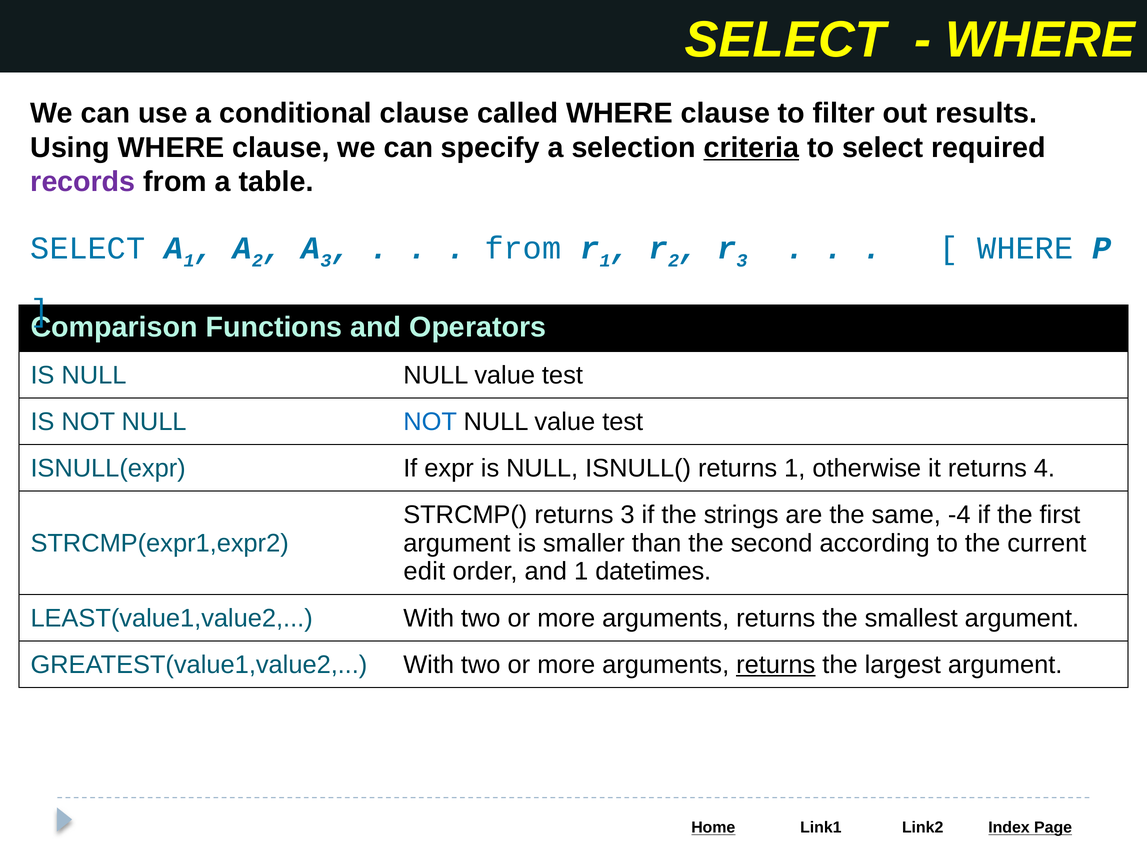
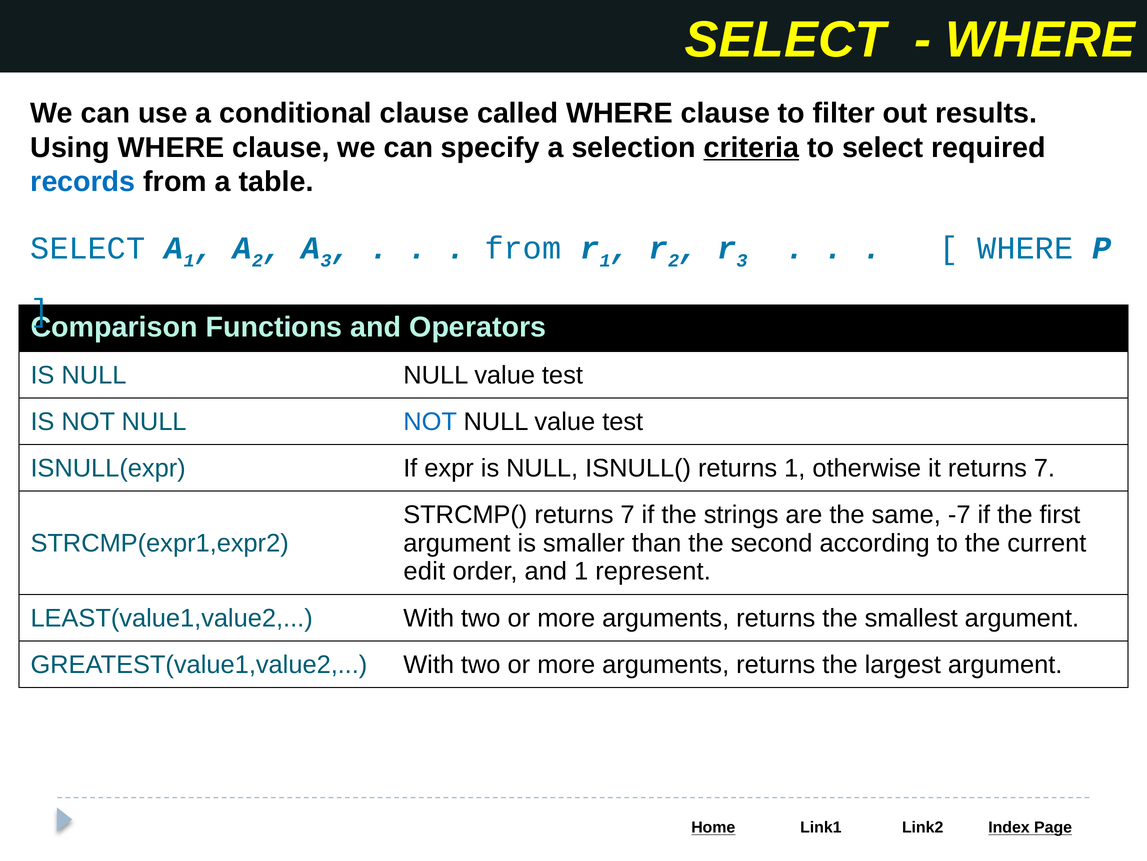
records colour: purple -> blue
it returns 4: 4 -> 7
STRCMP( returns 3: 3 -> 7
-4: -4 -> -7
datetimes: datetimes -> represent
returns at (776, 664) underline: present -> none
